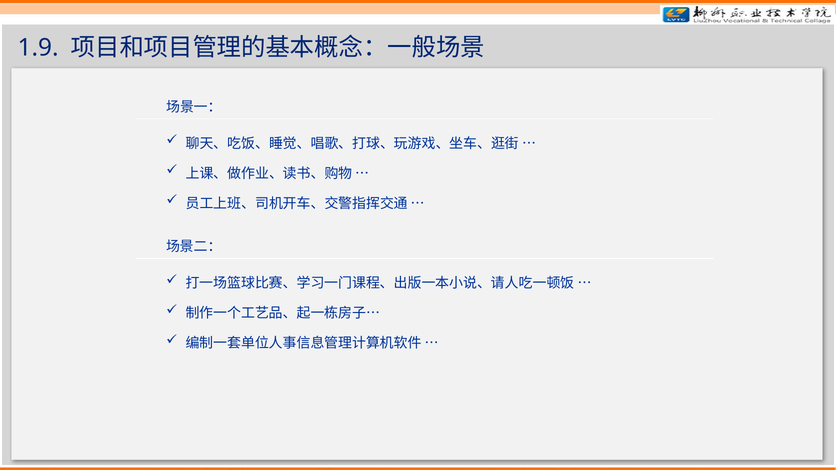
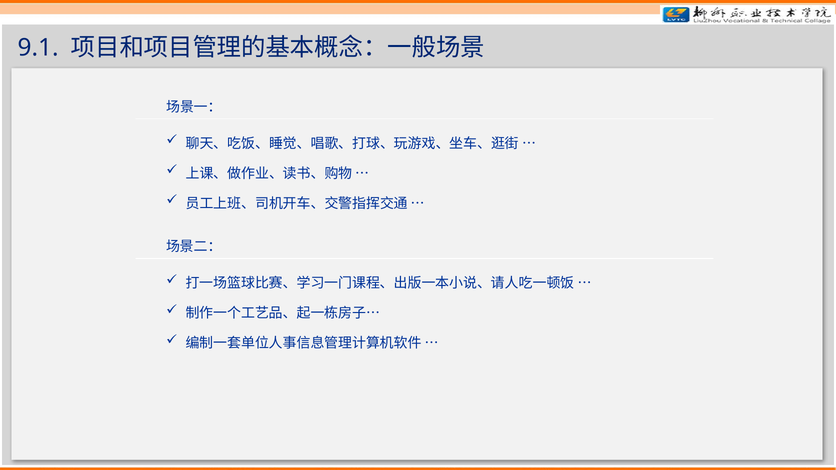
1.9: 1.9 -> 9.1
